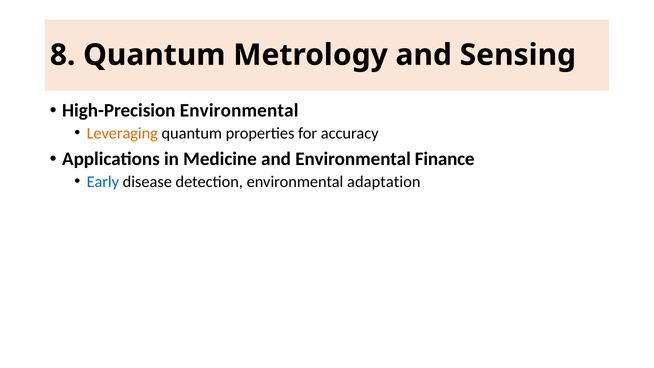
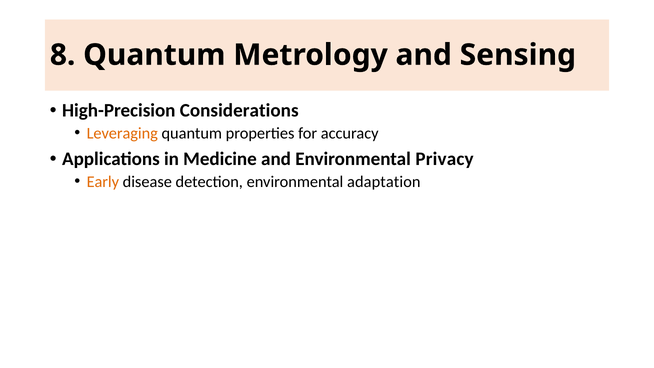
High-Precision Environmental: Environmental -> Considerations
Finance: Finance -> Privacy
Early colour: blue -> orange
